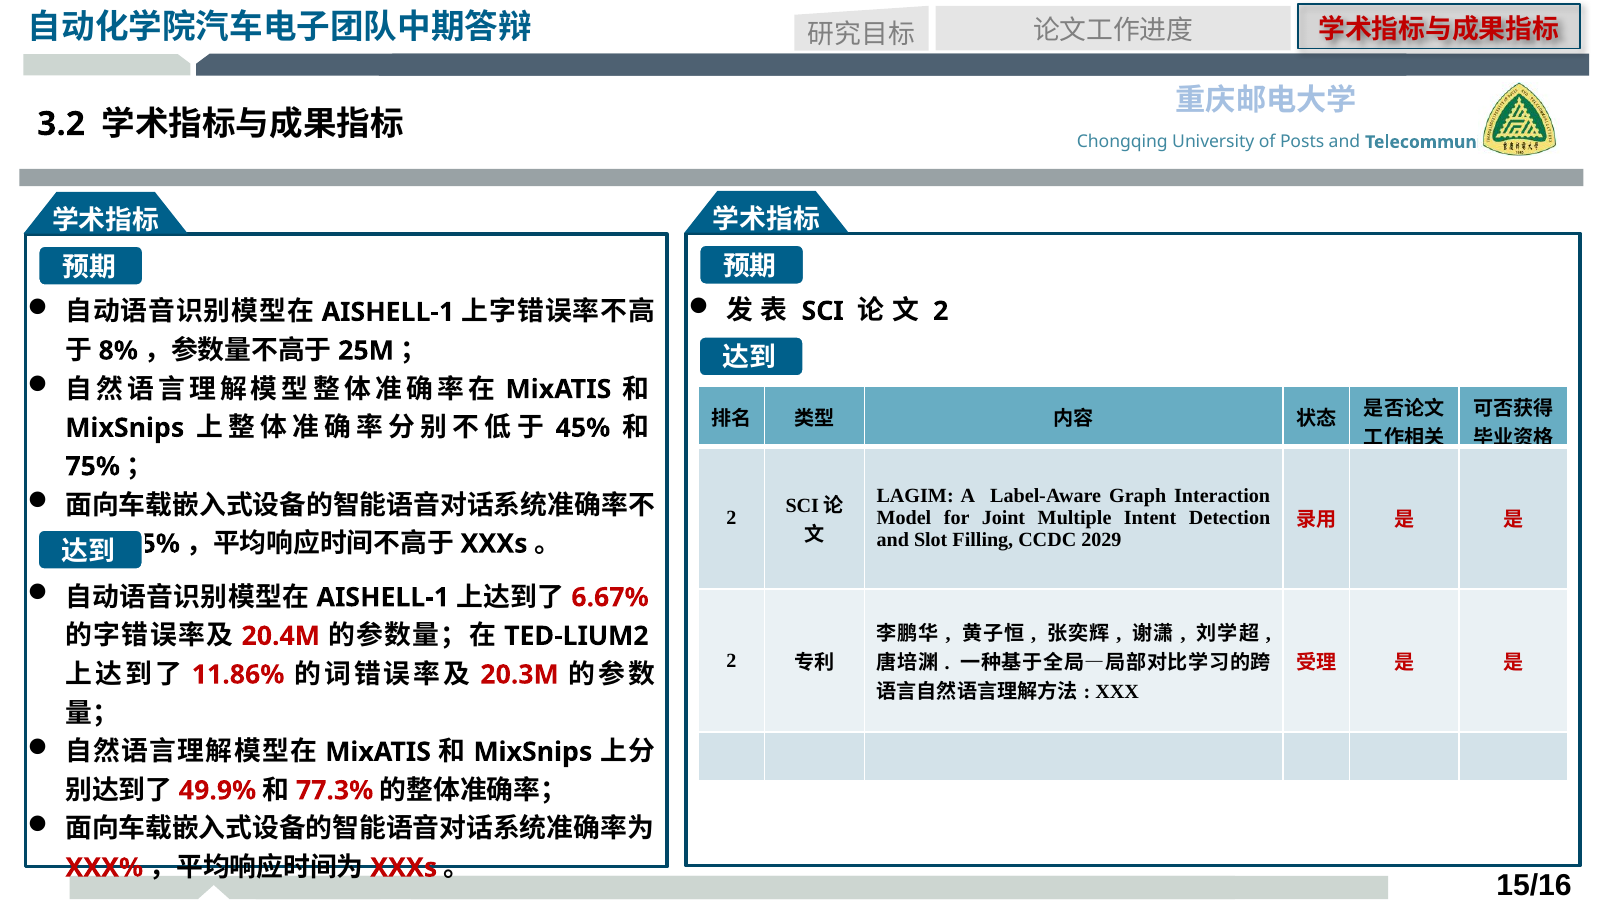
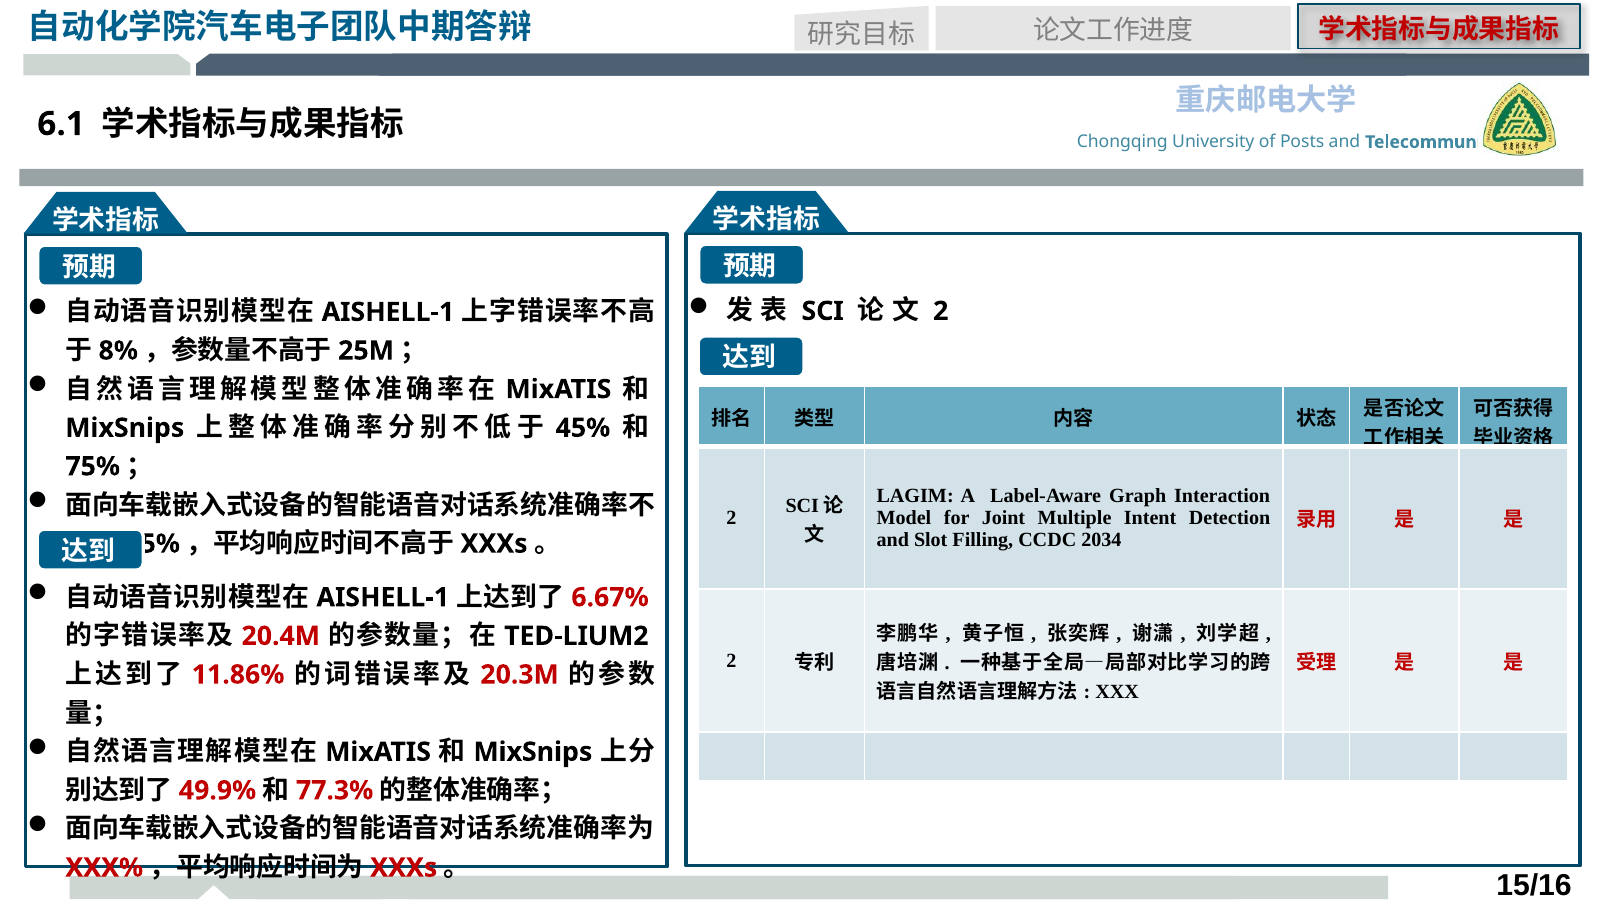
3.2: 3.2 -> 6.1
2029: 2029 -> 2034
